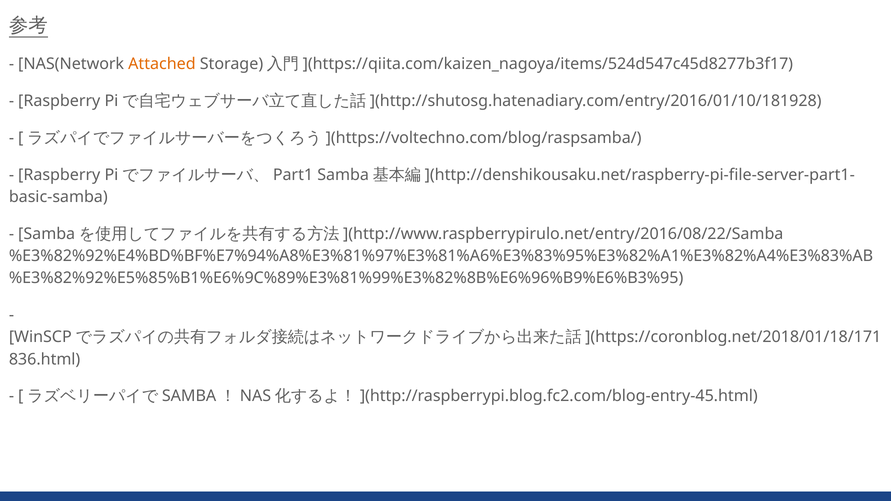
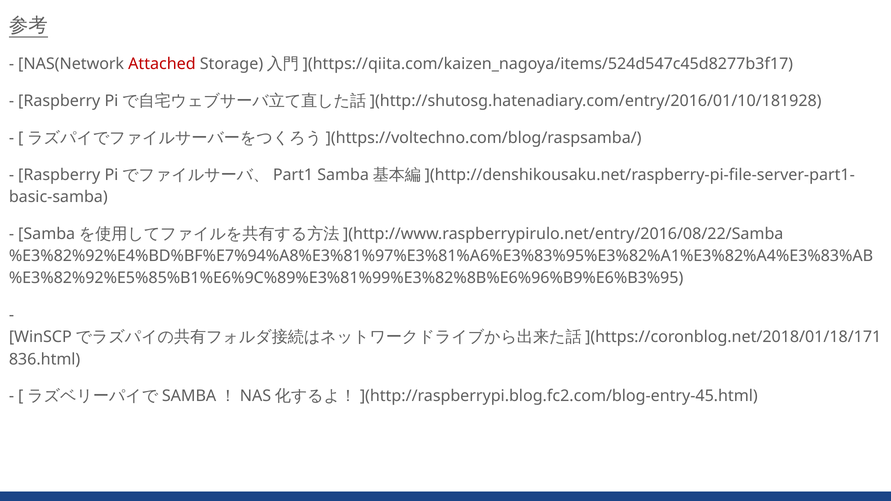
Attached colour: orange -> red
